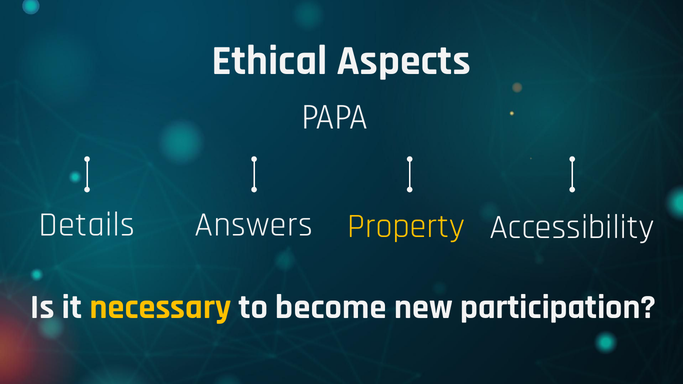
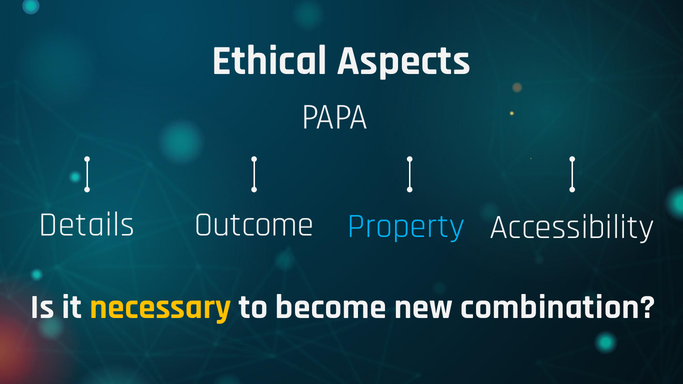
Answers: Answers -> Outcome
Property colour: yellow -> light blue
participation: participation -> combination
